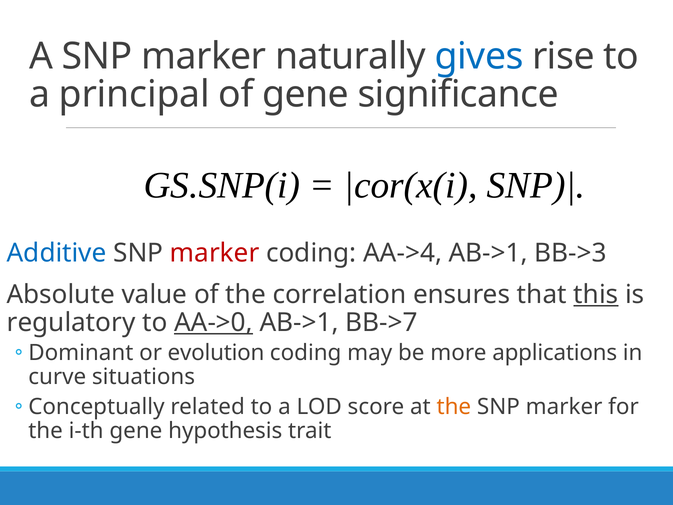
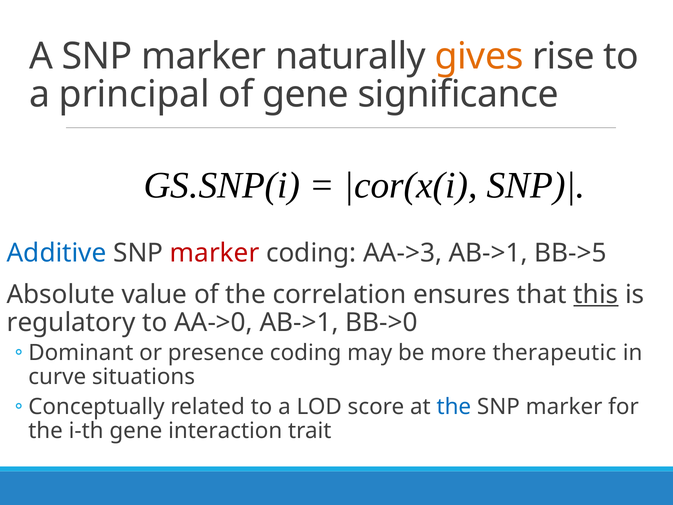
gives colour: blue -> orange
AA->4: AA->4 -> AA->3
BB->3: BB->3 -> BB->5
AA->0 underline: present -> none
BB->7: BB->7 -> BB->0
evolution: evolution -> presence
applications: applications -> therapeutic
the at (454, 407) colour: orange -> blue
hypothesis: hypothesis -> interaction
